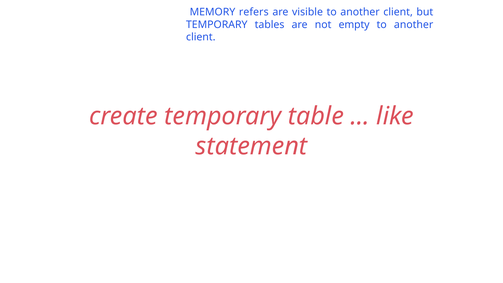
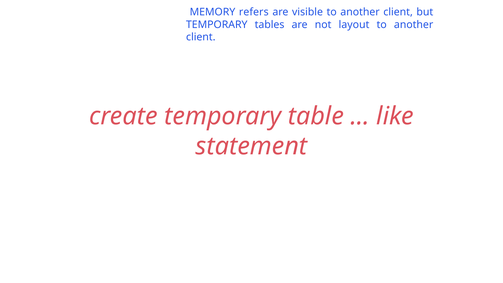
empty: empty -> layout
